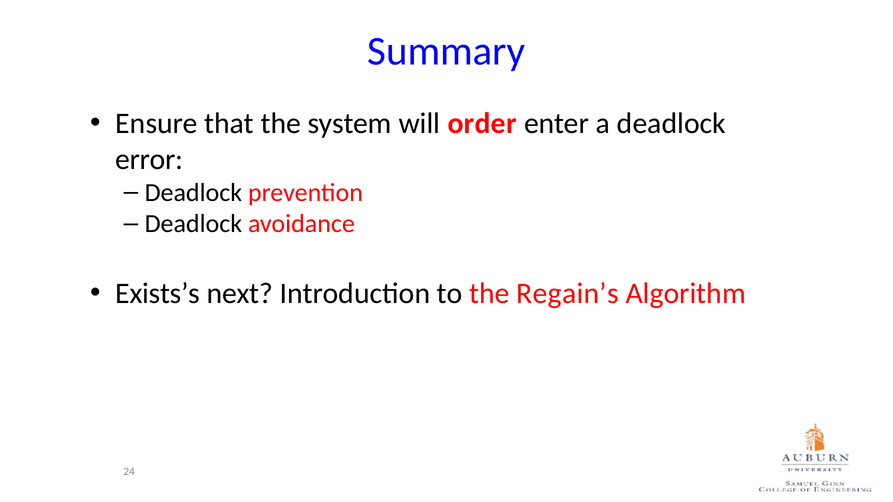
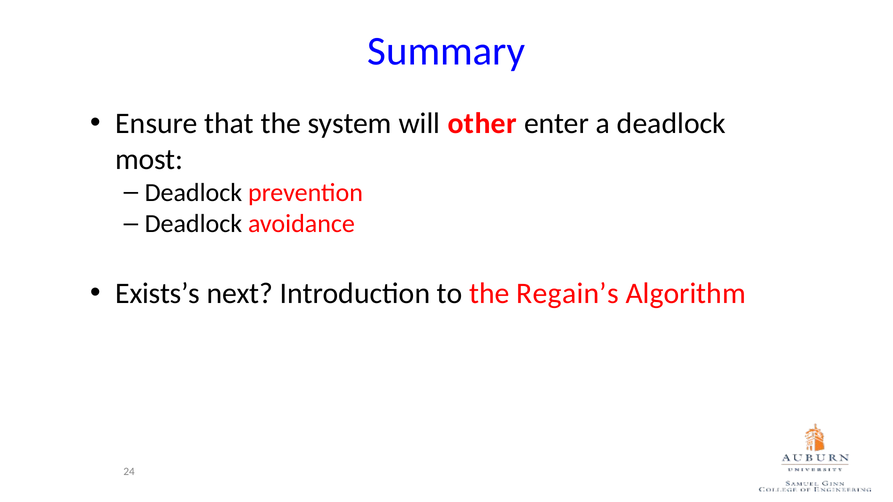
order: order -> other
error: error -> most
